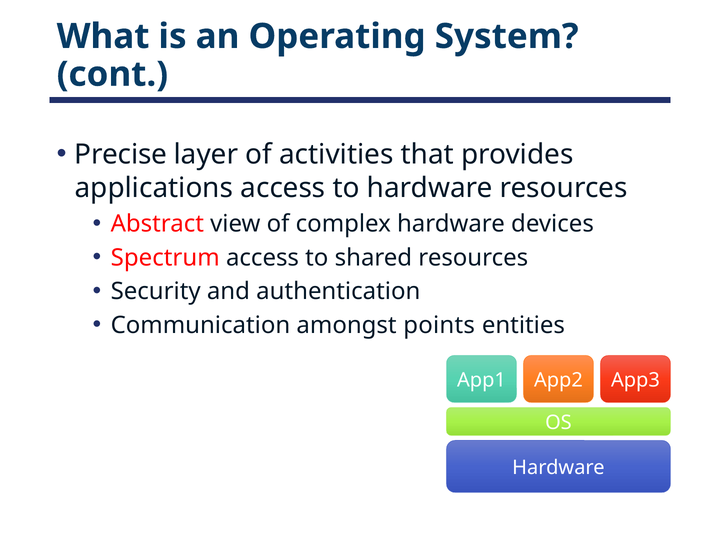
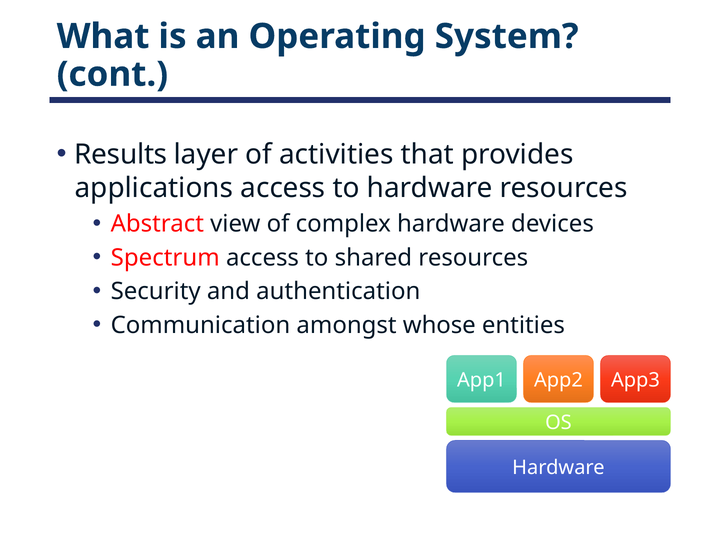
Precise: Precise -> Results
points: points -> whose
